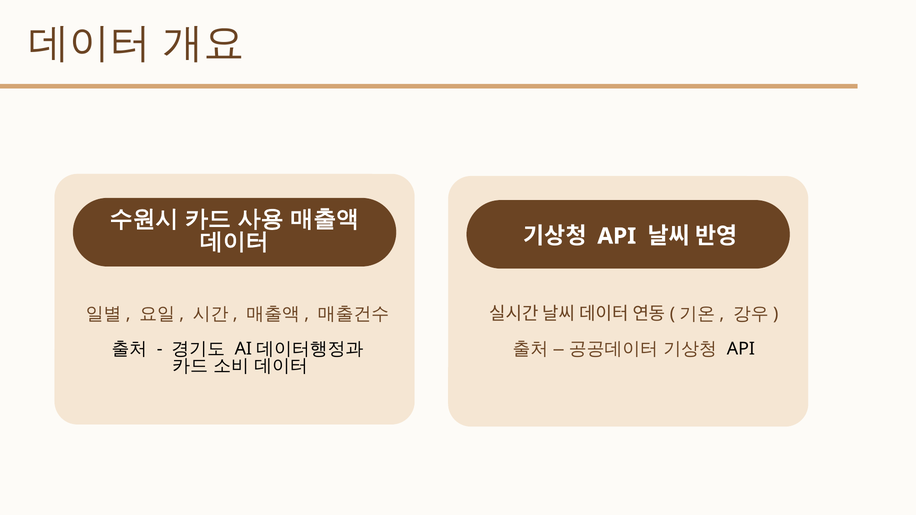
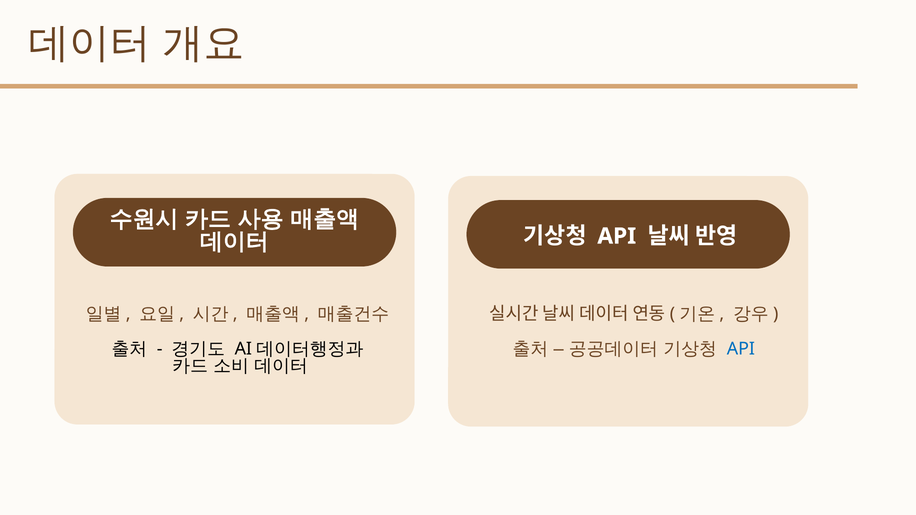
API at (741, 349) colour: black -> blue
